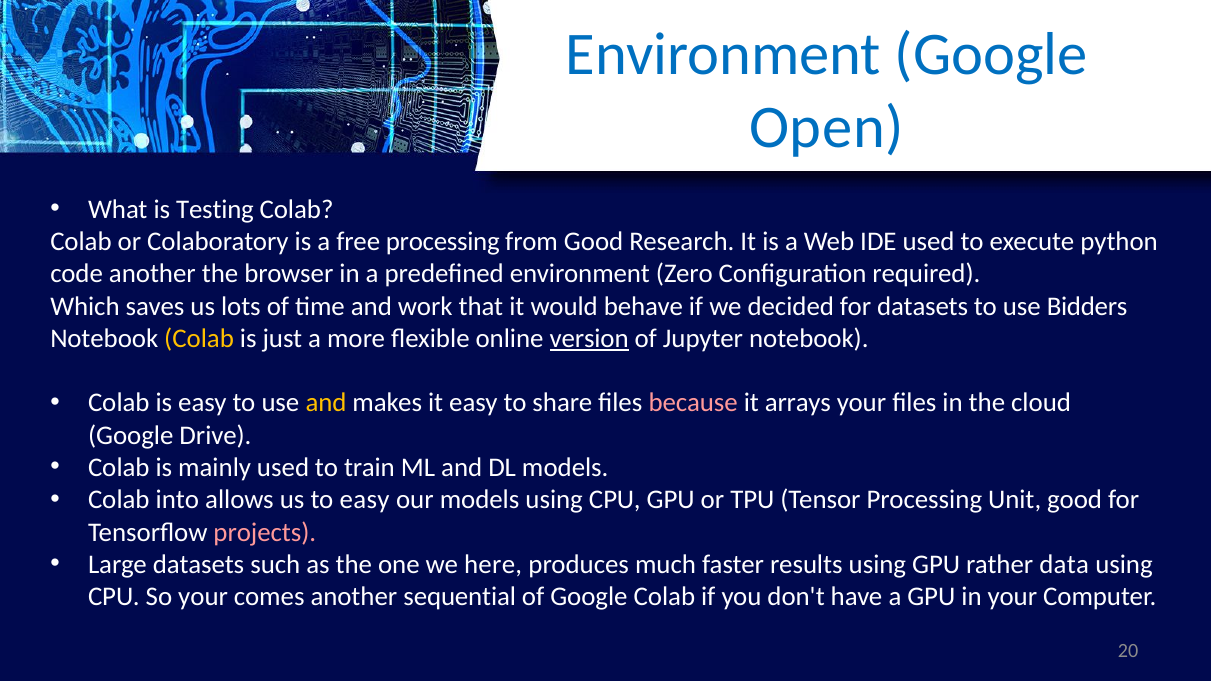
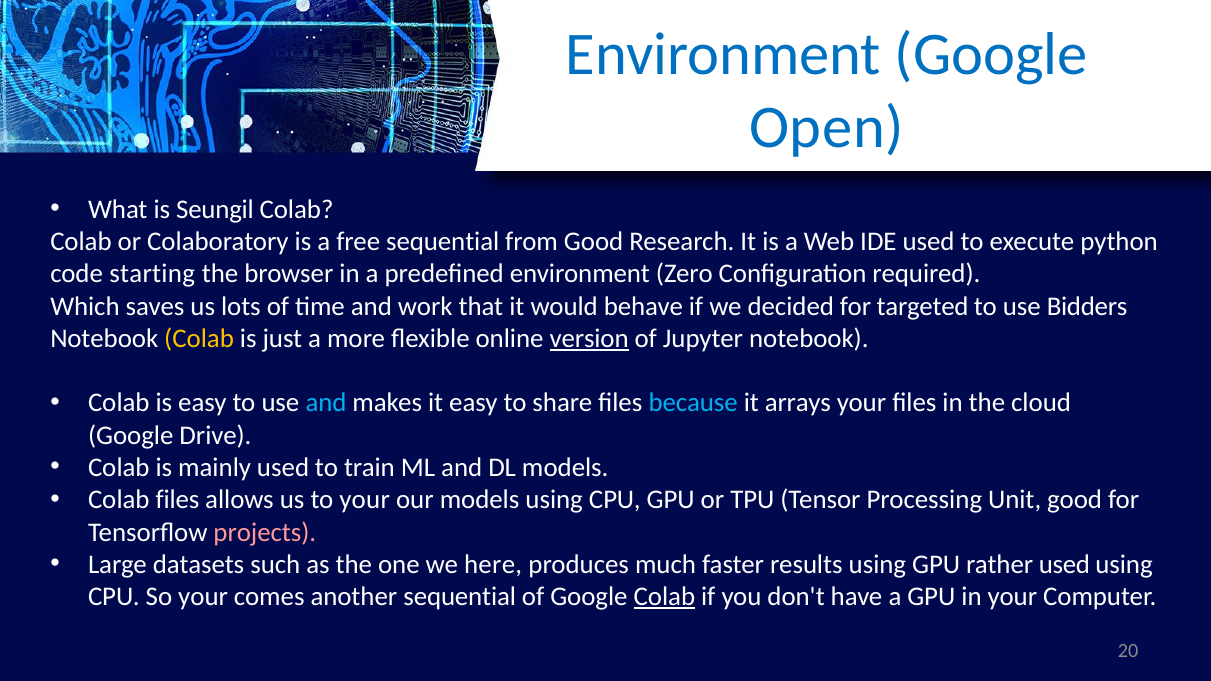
Testing: Testing -> Seungil
free processing: processing -> sequential
code another: another -> starting
for datasets: datasets -> targeted
and at (326, 403) colour: yellow -> light blue
because colour: pink -> light blue
Colab into: into -> files
to easy: easy -> your
rather data: data -> used
Colab at (664, 597) underline: none -> present
